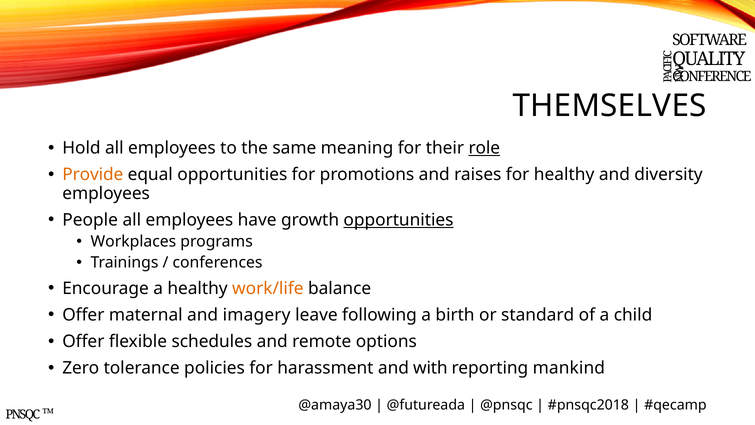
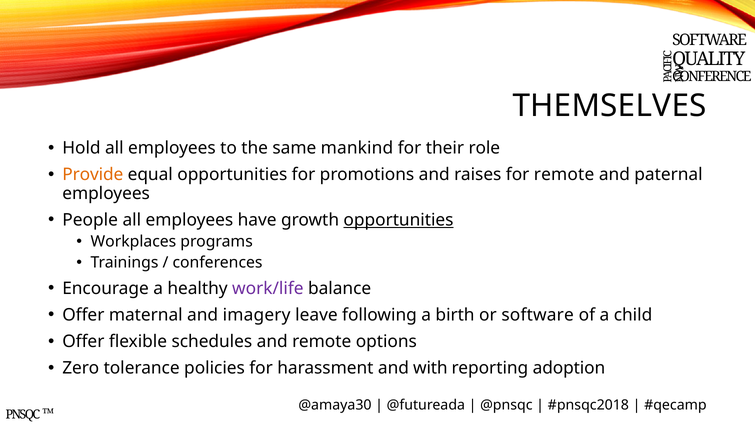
meaning: meaning -> mankind
role underline: present -> none
for healthy: healthy -> remote
diversity: diversity -> paternal
work/life colour: orange -> purple
or standard: standard -> software
mankind: mankind -> adoption
